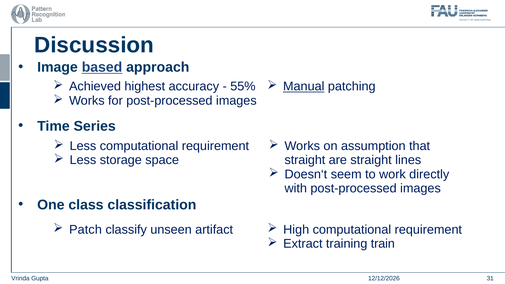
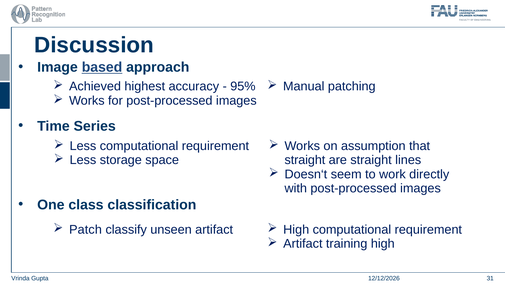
55%: 55% -> 95%
Manual underline: present -> none
Extract at (303, 244): Extract -> Artifact
training train: train -> high
